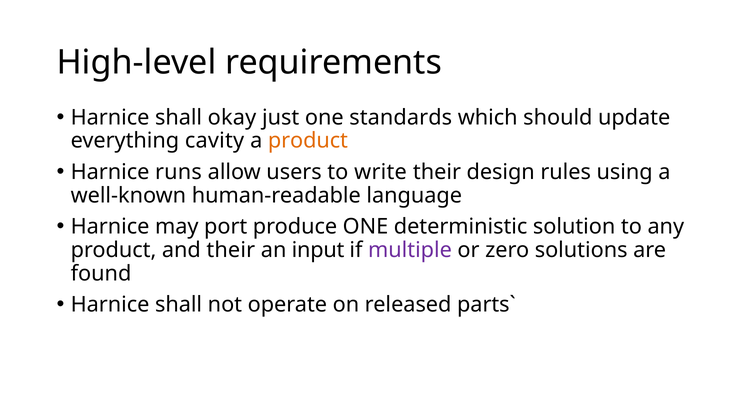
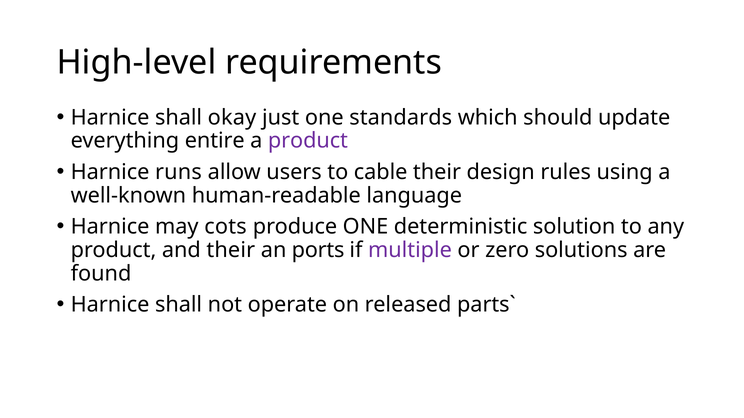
cavity: cavity -> entire
product at (308, 141) colour: orange -> purple
write: write -> cable
port: port -> cots
input: input -> ports
